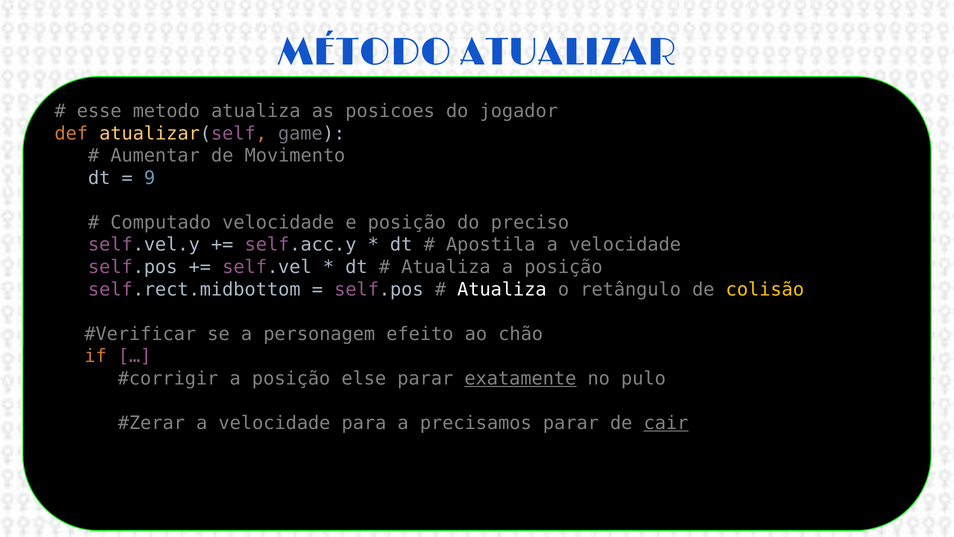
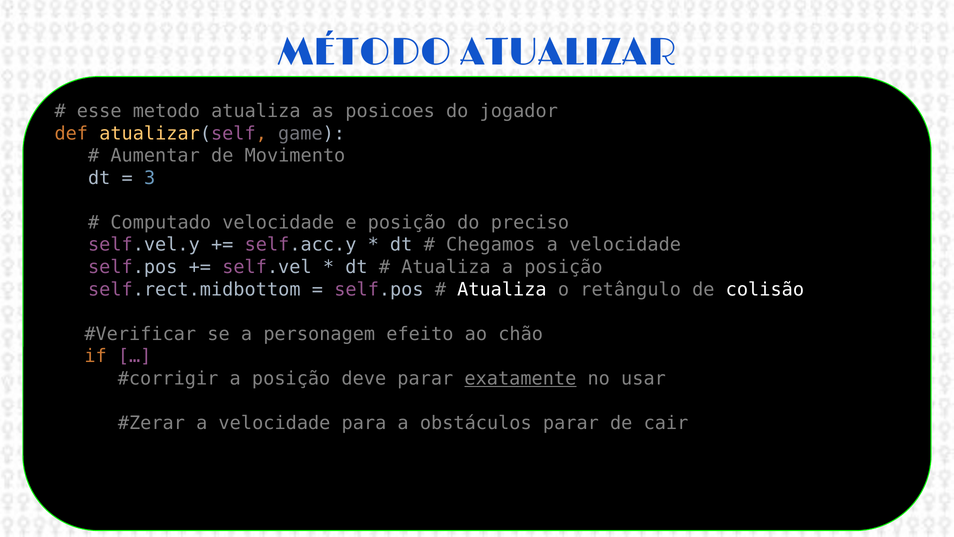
9: 9 -> 3
Apostila: Apostila -> Chegamos
colisão colour: yellow -> white
else: else -> deve
pulo: pulo -> usar
precisamos: precisamos -> obstáculos
cair underline: present -> none
